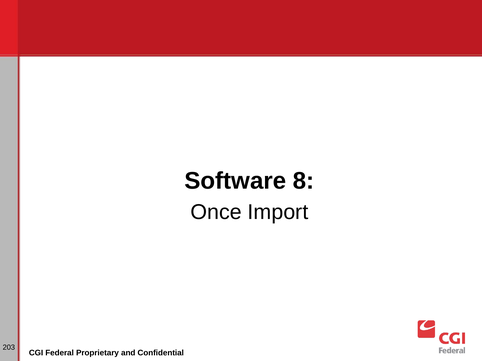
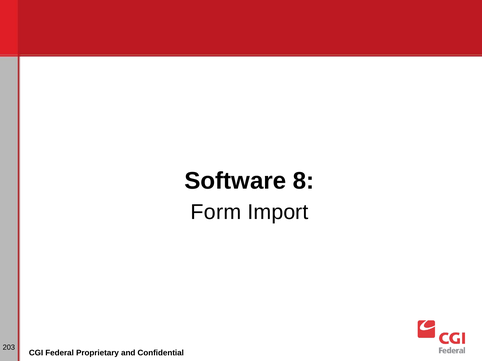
Once: Once -> Form
